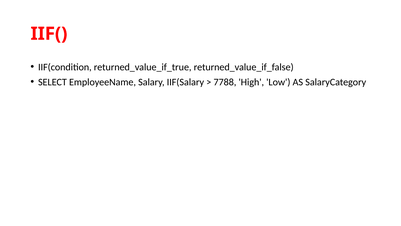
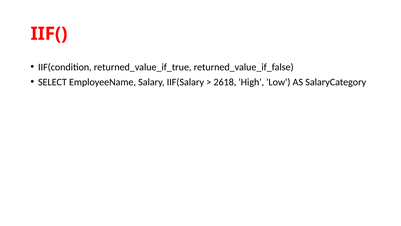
7788: 7788 -> 2618
